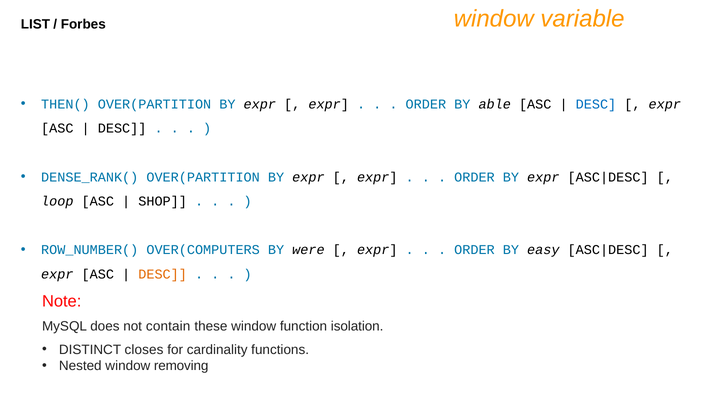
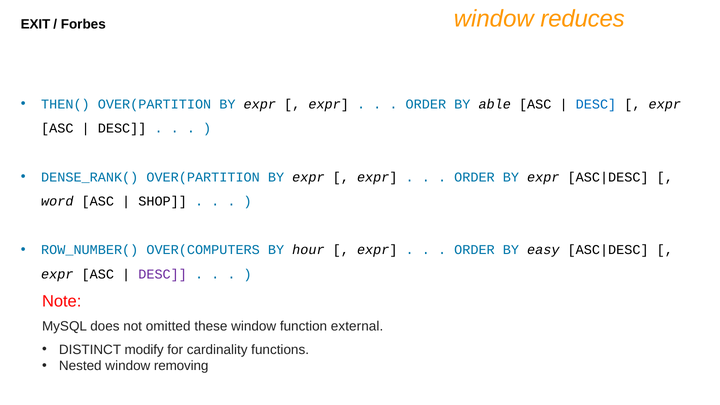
variable: variable -> reduces
LIST: LIST -> EXIT
loop: loop -> word
were: were -> hour
DESC at (163, 274) colour: orange -> purple
contain: contain -> omitted
isolation: isolation -> external
closes: closes -> modify
